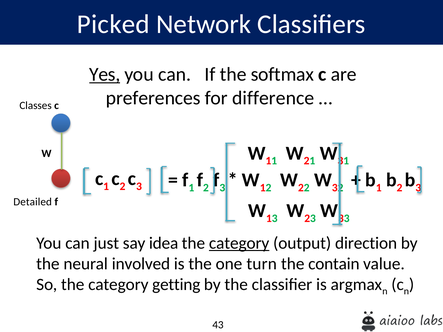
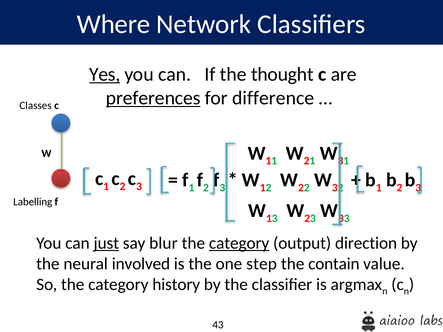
Picked: Picked -> Where
softmax: softmax -> thought
preferences underline: none -> present
Detailed: Detailed -> Labelling
just underline: none -> present
idea: idea -> blur
turn: turn -> step
getting: getting -> history
